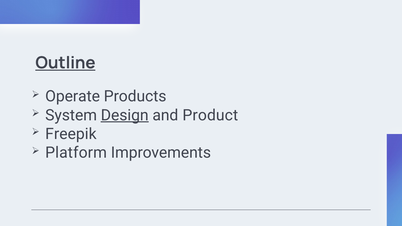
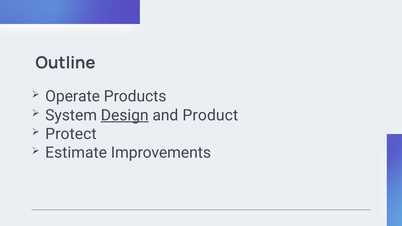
Outline underline: present -> none
Freepik: Freepik -> Protect
Platform: Platform -> Estimate
